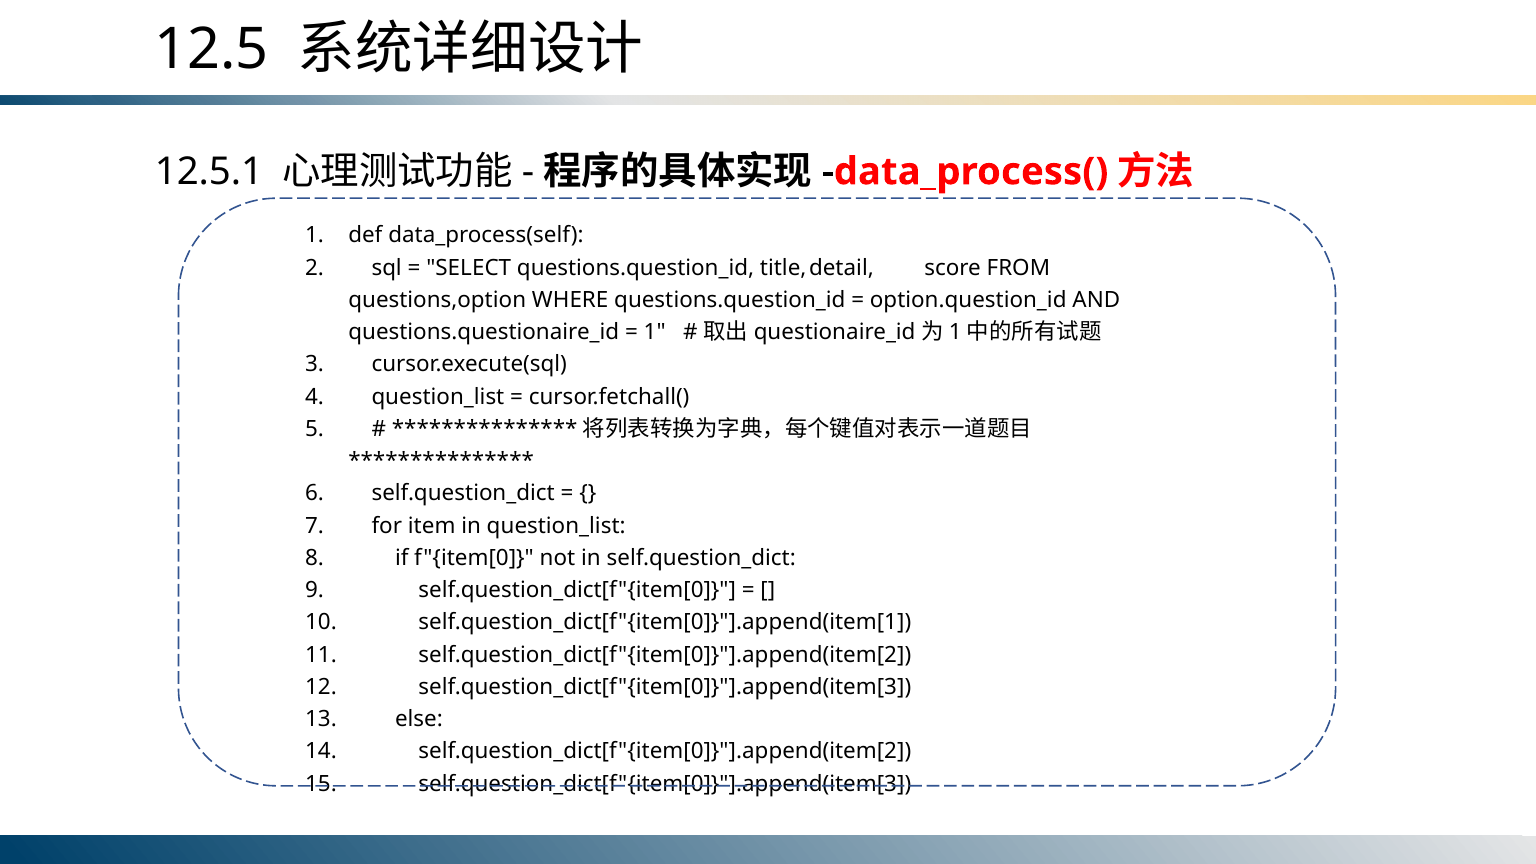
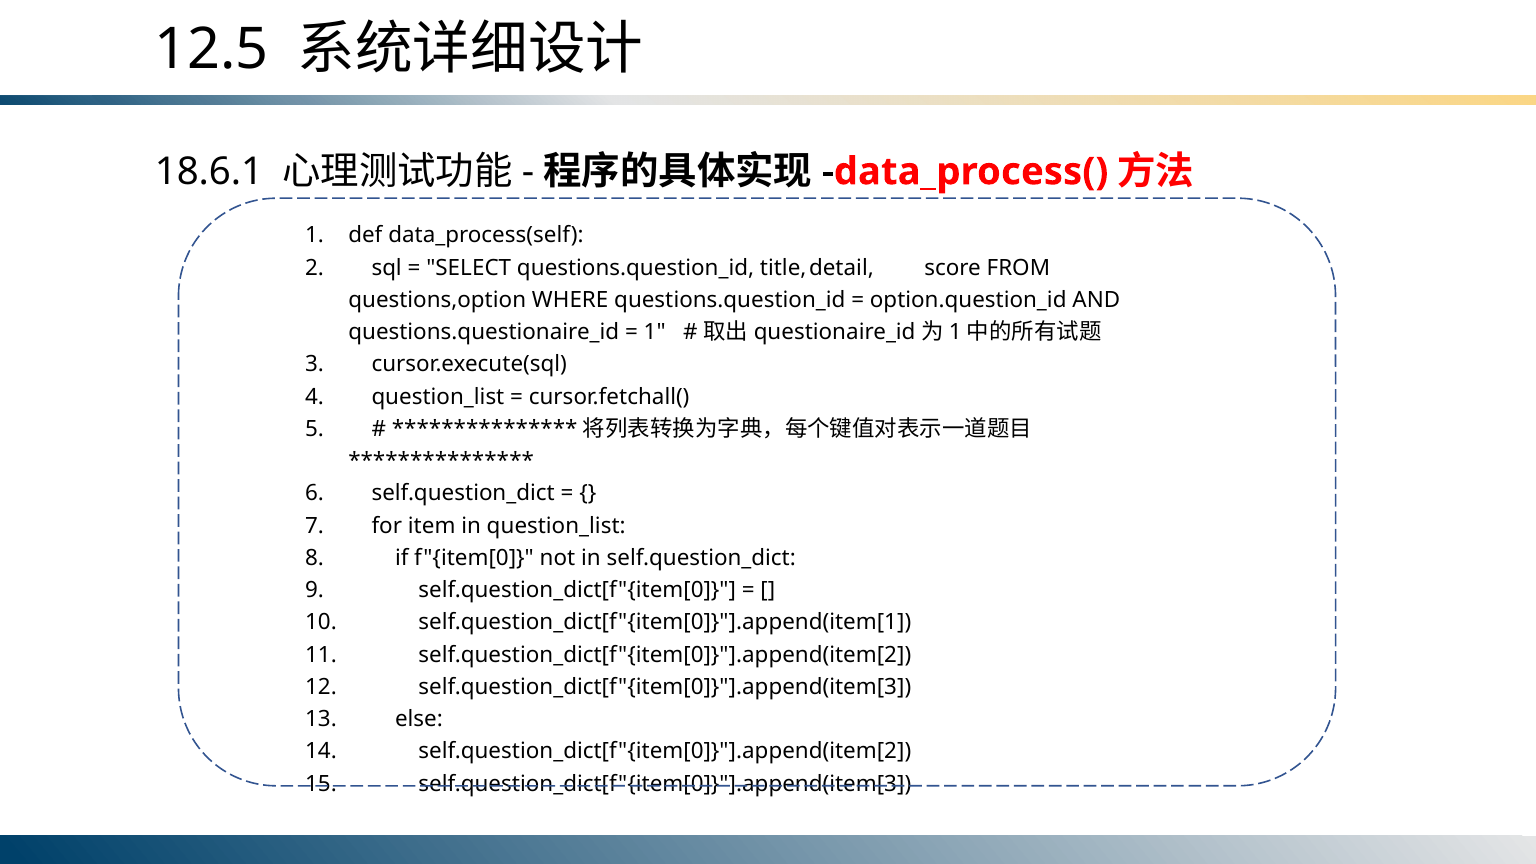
12.5.1: 12.5.1 -> 18.6.1
